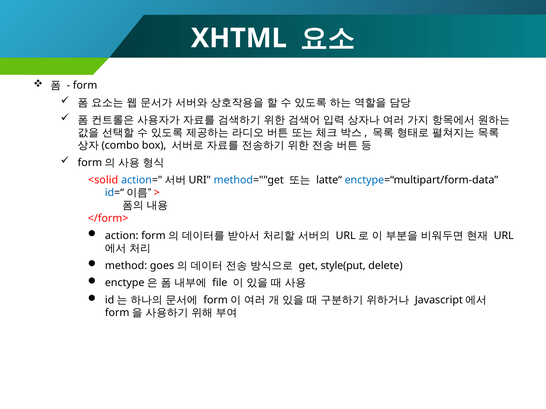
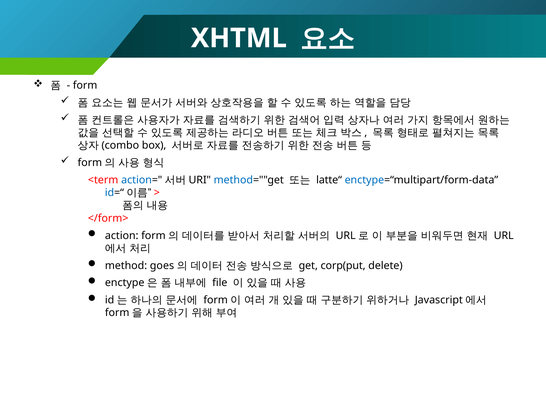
<solid: <solid -> <term
style(put: style(put -> corp(put
